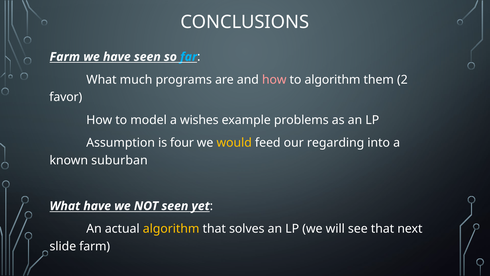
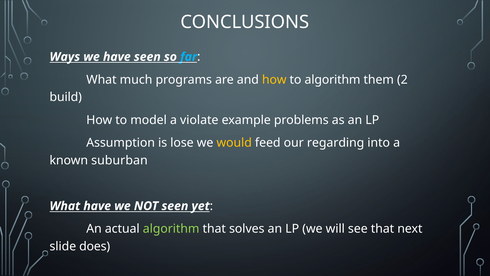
Farm at (65, 57): Farm -> Ways
how at (274, 80) colour: pink -> yellow
favor: favor -> build
wishes: wishes -> violate
four: four -> lose
algorithm at (171, 229) colour: yellow -> light green
slide farm: farm -> does
